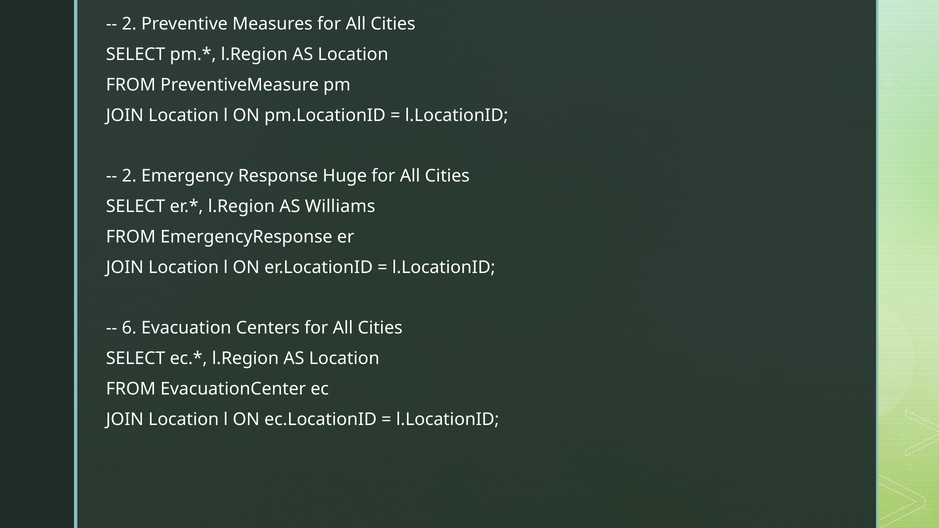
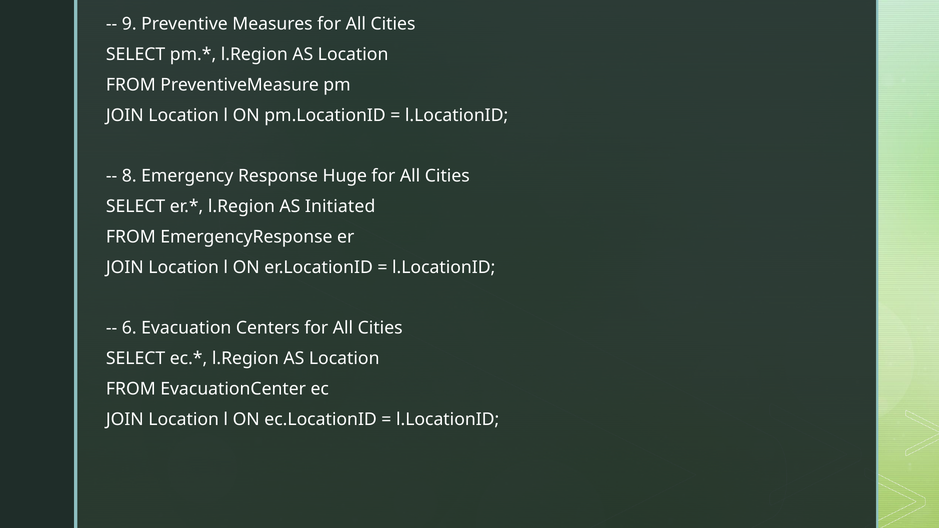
2 at (129, 24): 2 -> 9
2 at (129, 176): 2 -> 8
Williams: Williams -> Initiated
